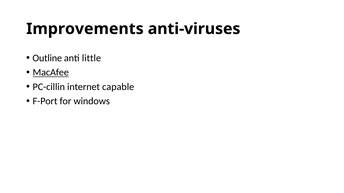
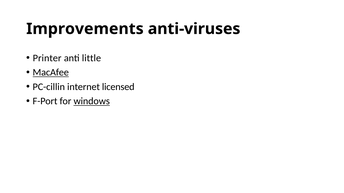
Outline: Outline -> Printer
capable: capable -> licensed
windows underline: none -> present
